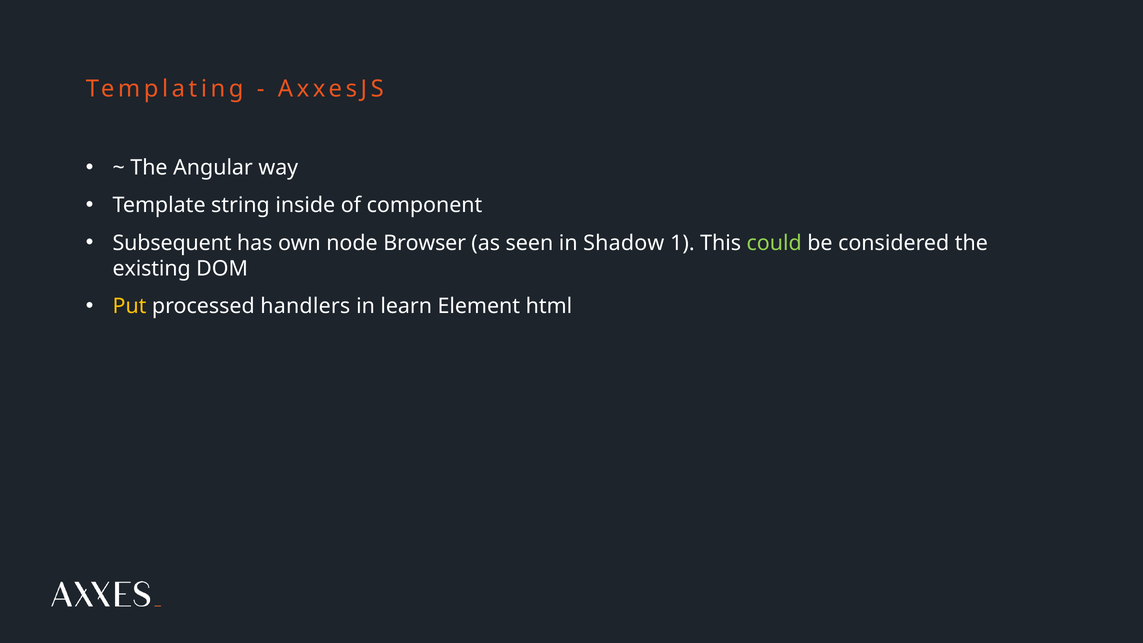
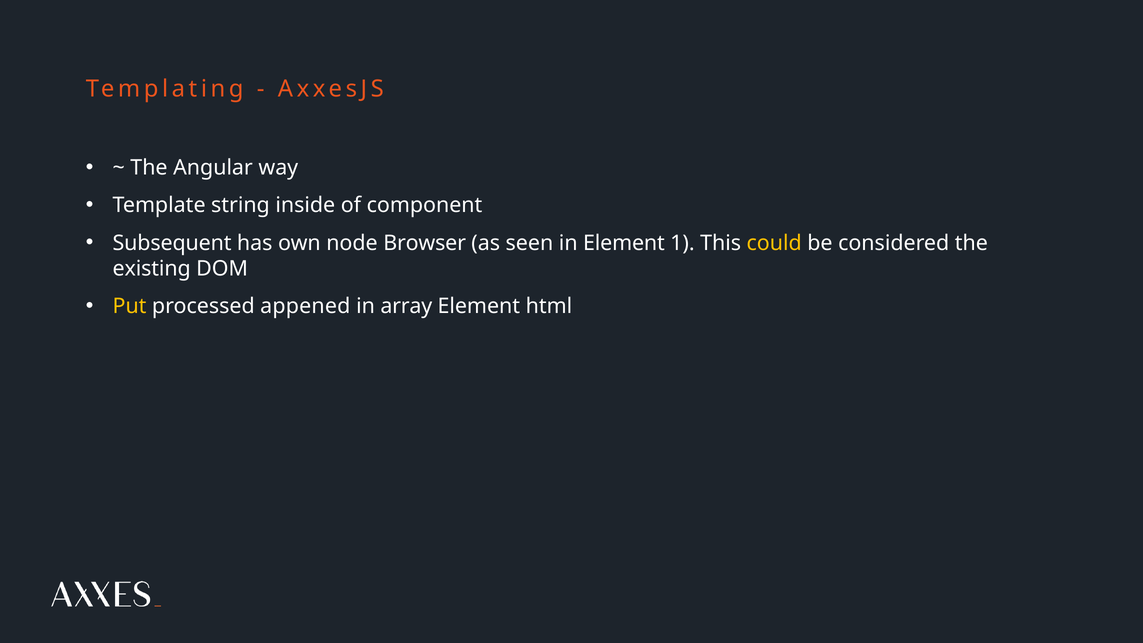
in Shadow: Shadow -> Element
could colour: light green -> yellow
handlers: handlers -> appened
learn: learn -> array
